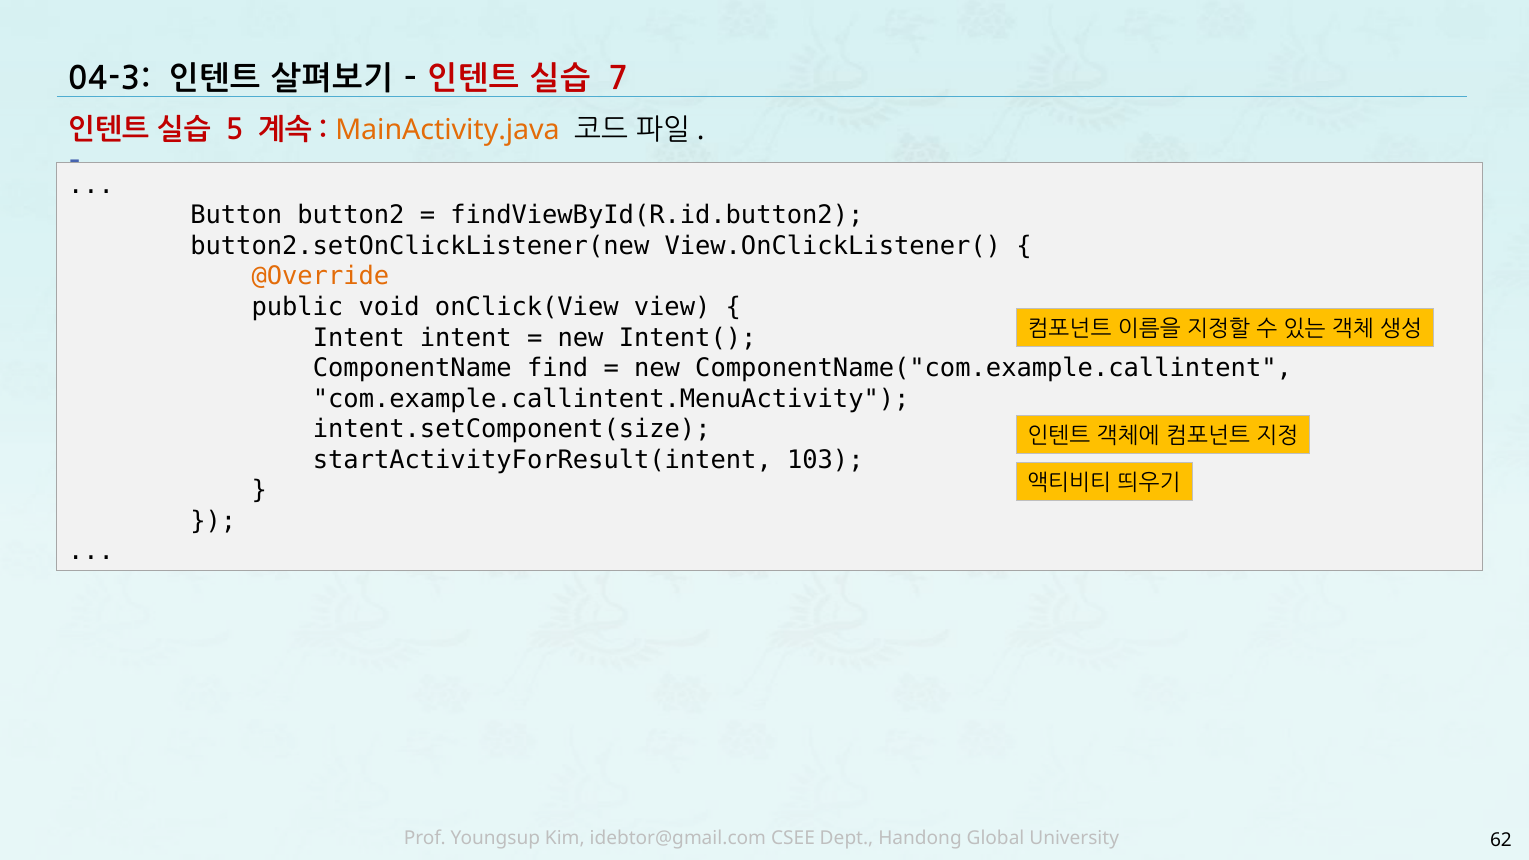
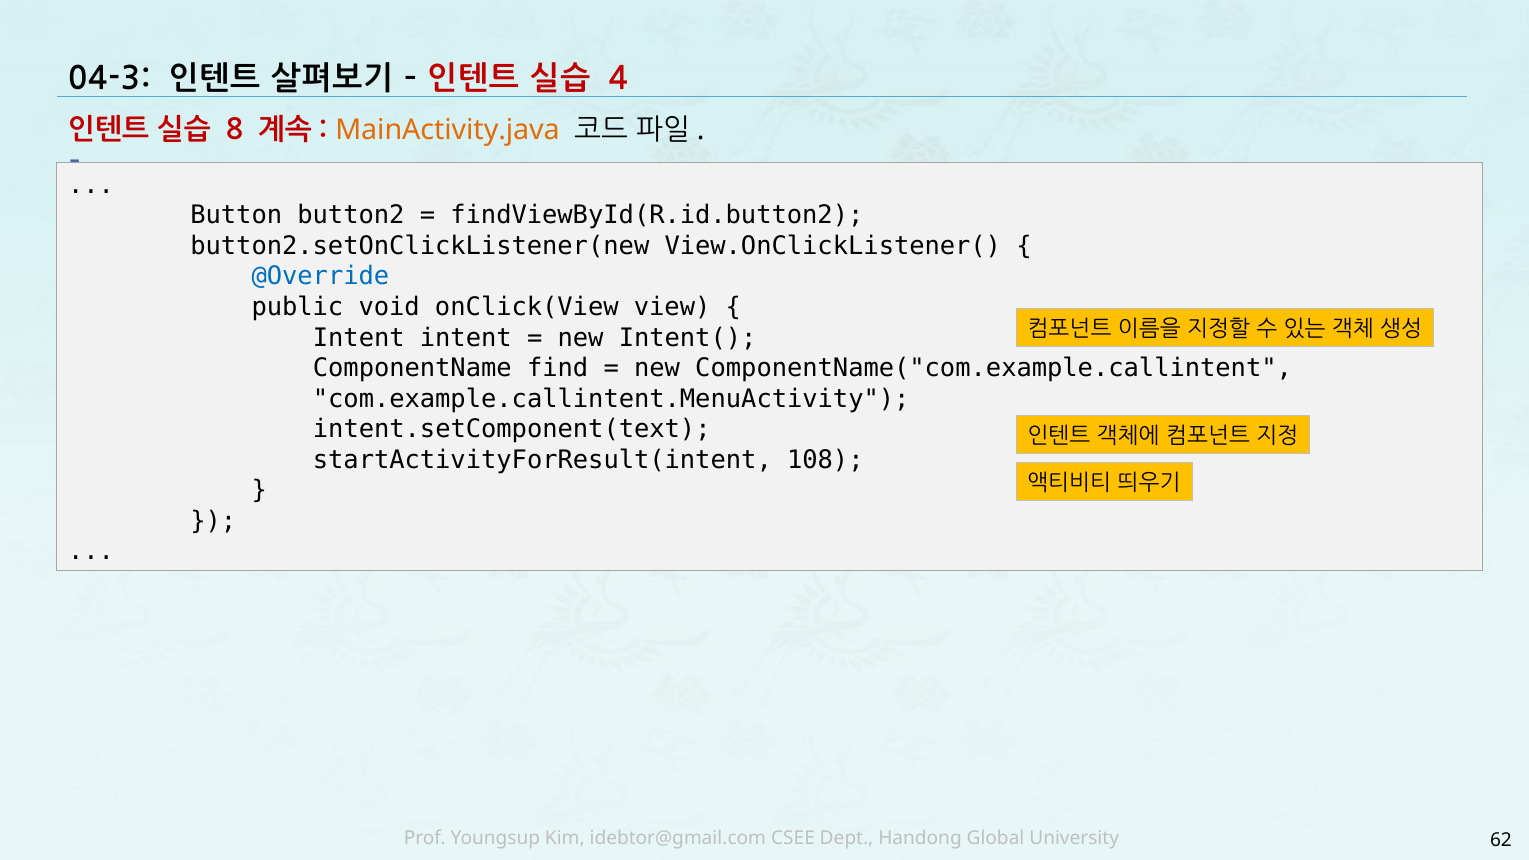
7: 7 -> 4
5: 5 -> 8
@Override colour: orange -> blue
intent.setComponent(size: intent.setComponent(size -> intent.setComponent(text
103: 103 -> 108
